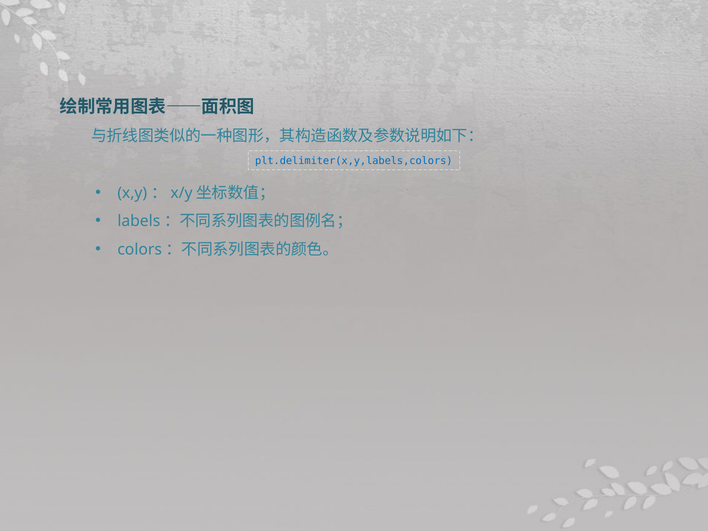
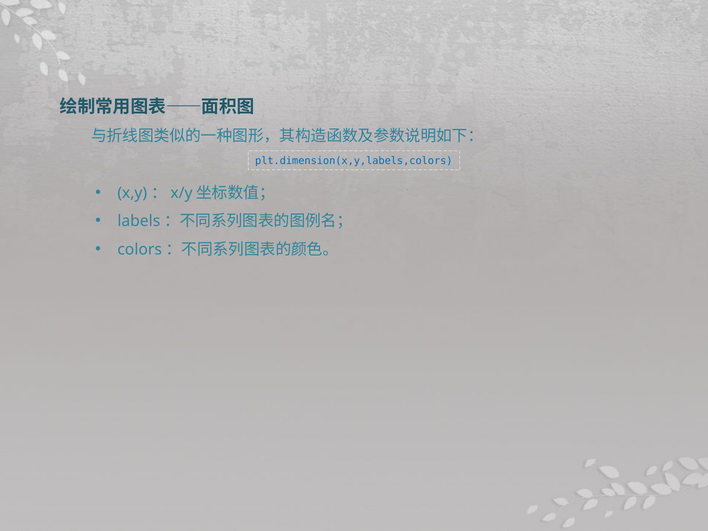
plt.delimiter(x,y,labels,colors: plt.delimiter(x,y,labels,colors -> plt.dimension(x,y,labels,colors
